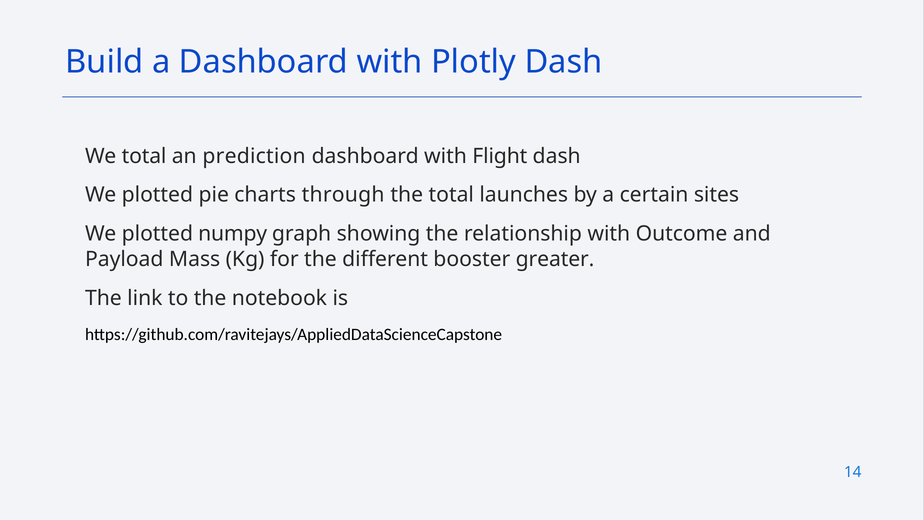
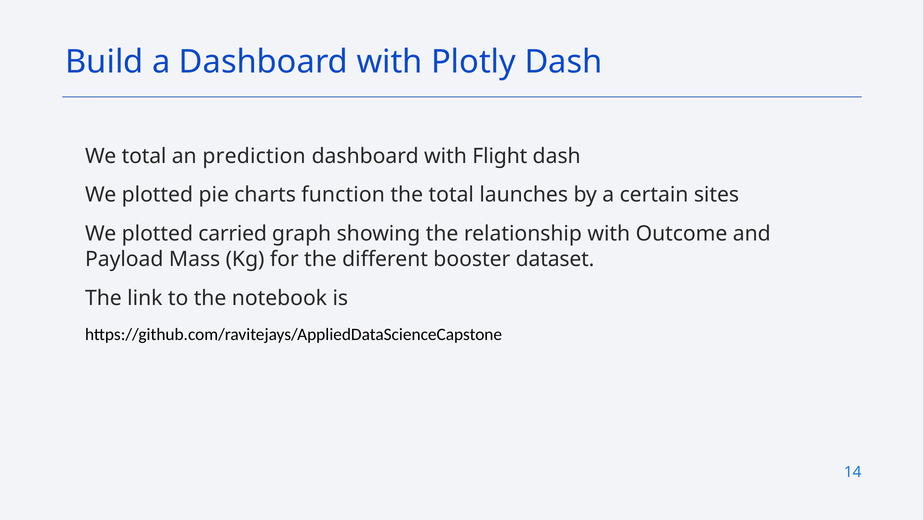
through: through -> function
numpy: numpy -> carried
greater: greater -> dataset
